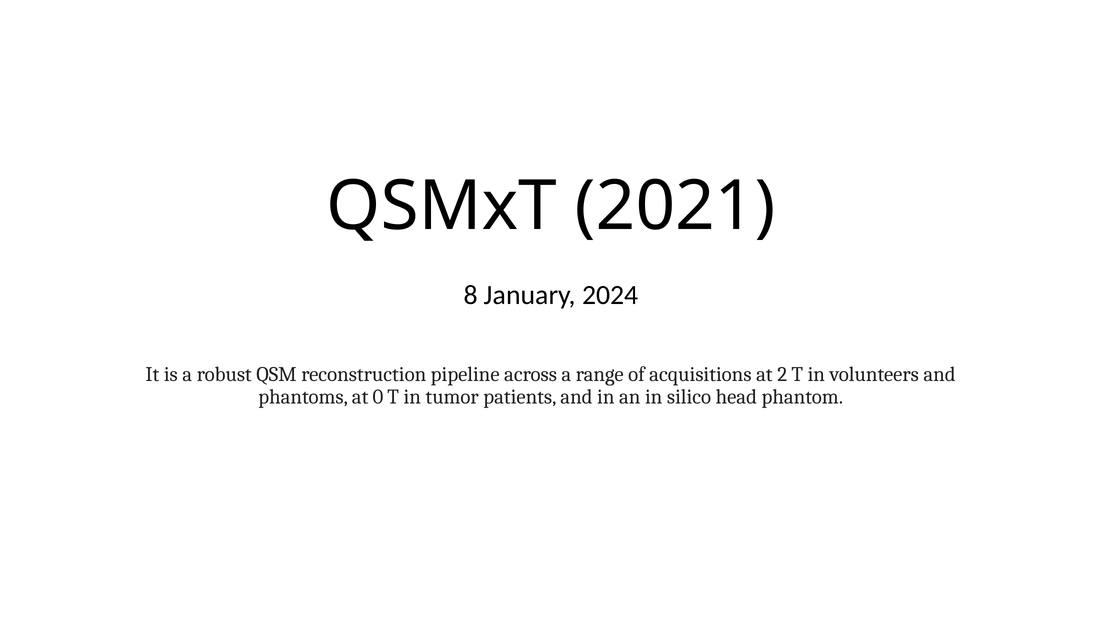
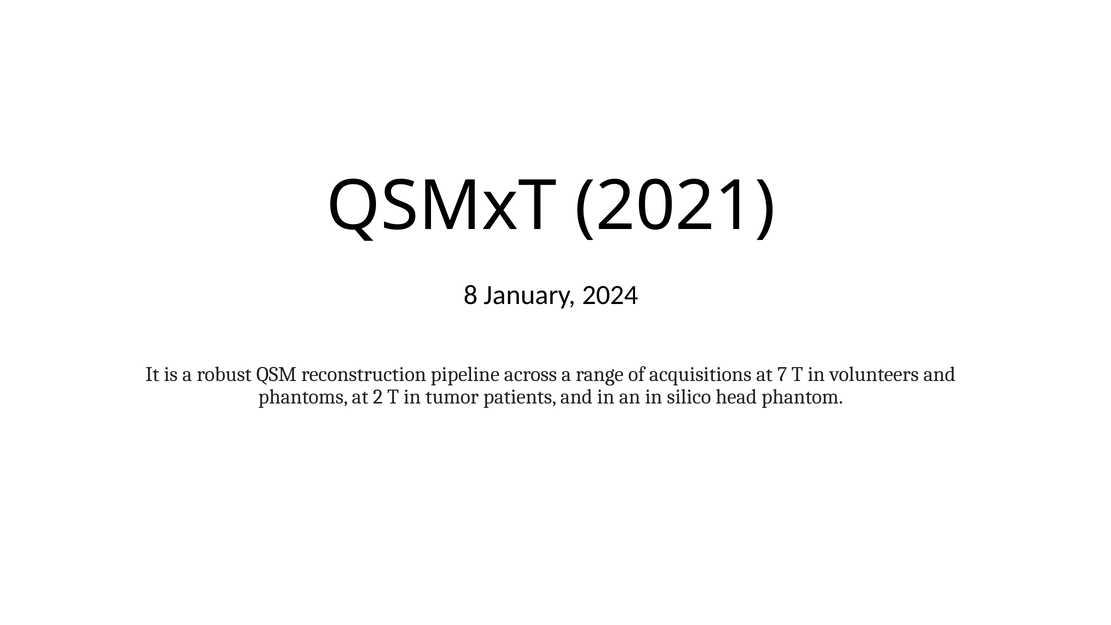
2: 2 -> 7
0: 0 -> 2
